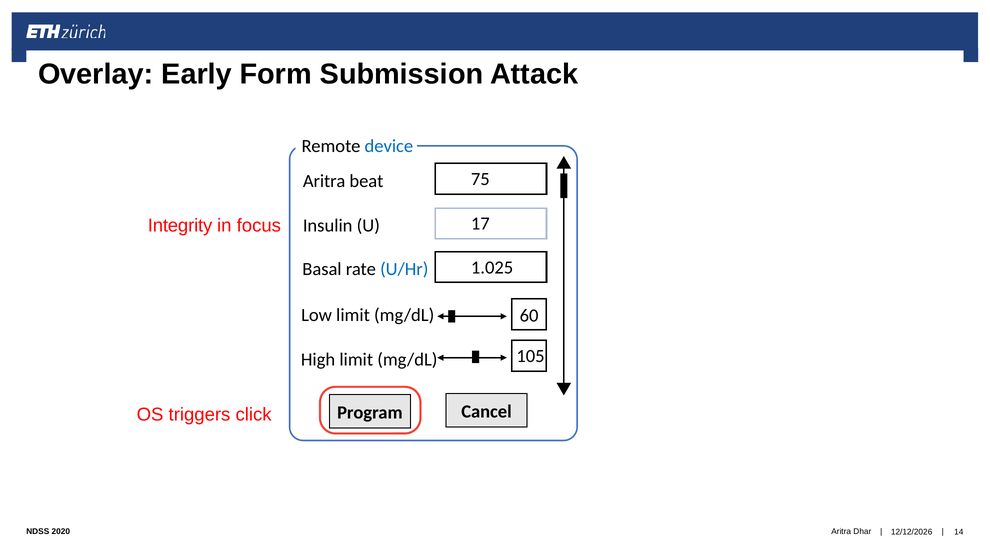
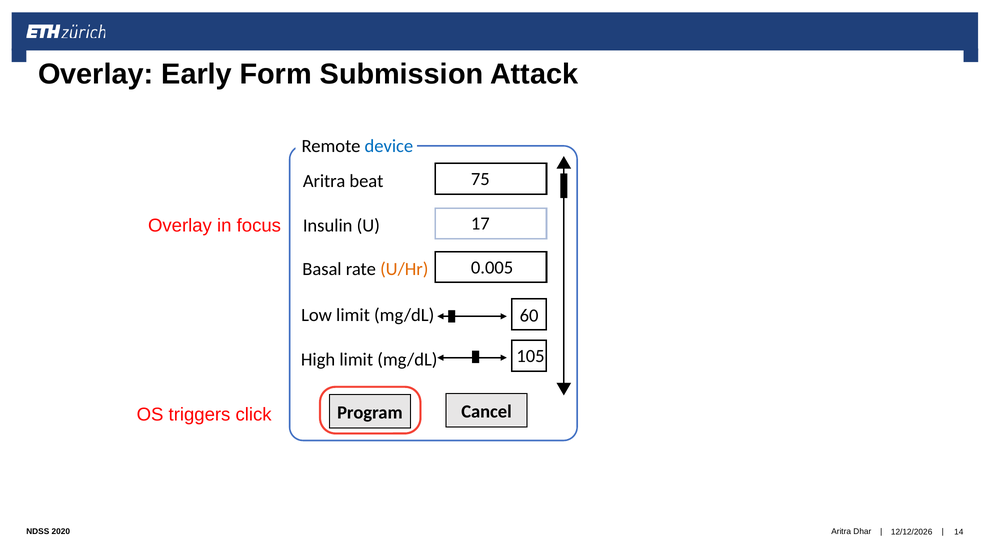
Integrity at (180, 226): Integrity -> Overlay
1.025: 1.025 -> 0.005
U/Hr colour: blue -> orange
